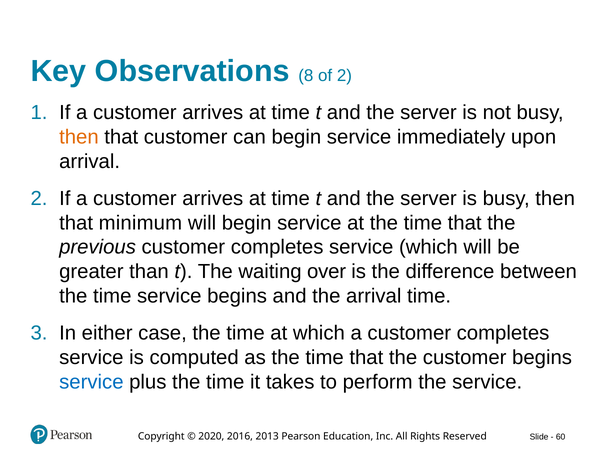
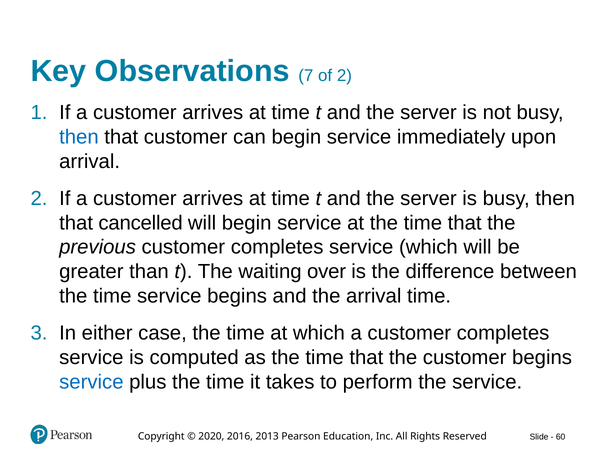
8: 8 -> 7
then at (79, 137) colour: orange -> blue
minimum: minimum -> cancelled
